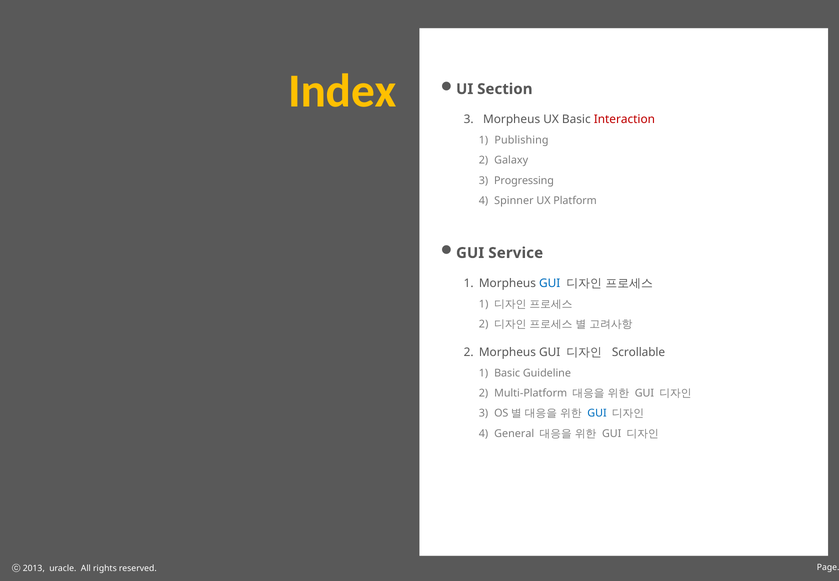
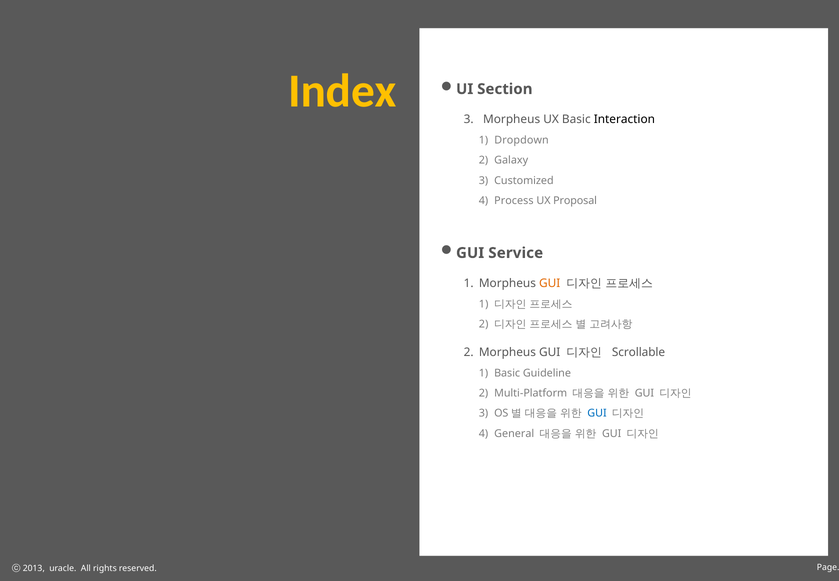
Interaction colour: red -> black
Publishing: Publishing -> Dropdown
Progressing: Progressing -> Customized
Spinner: Spinner -> Process
Platform: Platform -> Proposal
GUI at (550, 283) colour: blue -> orange
